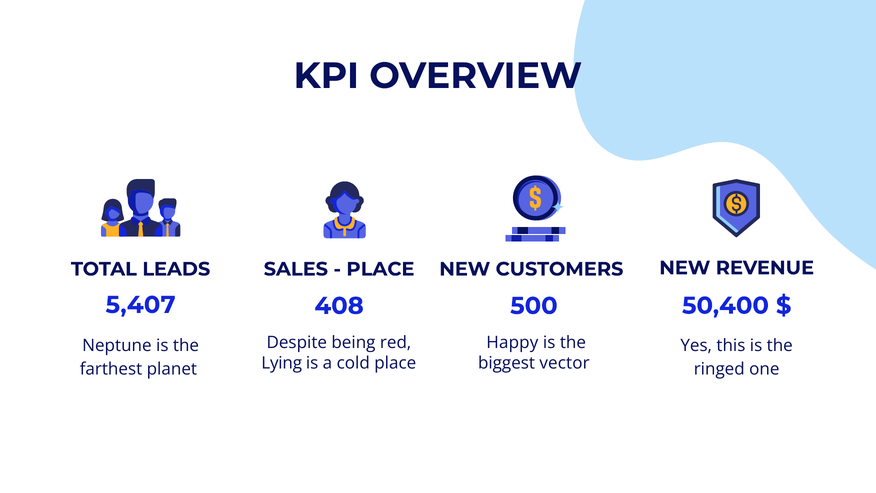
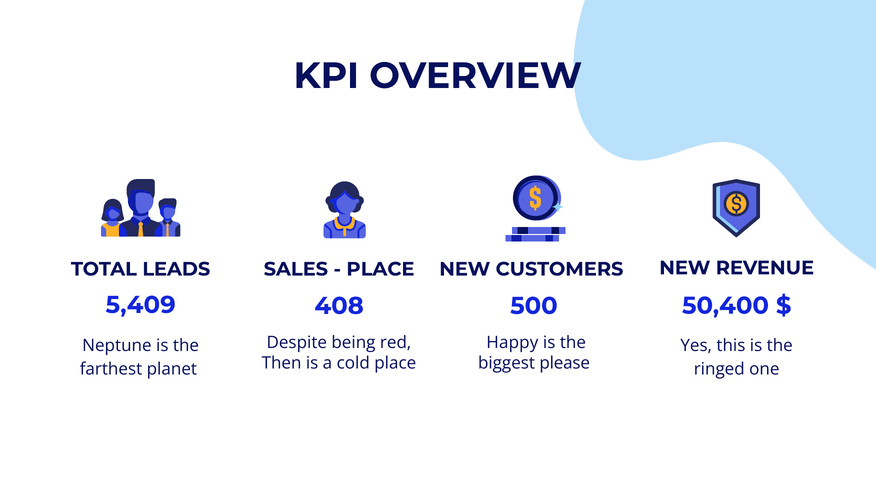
5,407: 5,407 -> 5,409
Lying: Lying -> Then
vector: vector -> please
